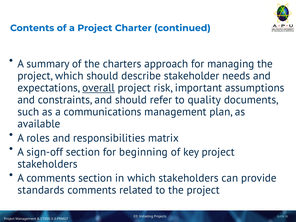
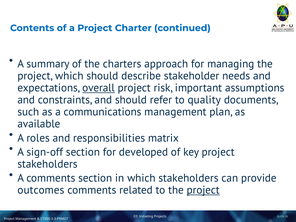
beginning: beginning -> developed
standards: standards -> outcomes
project at (203, 190) underline: none -> present
